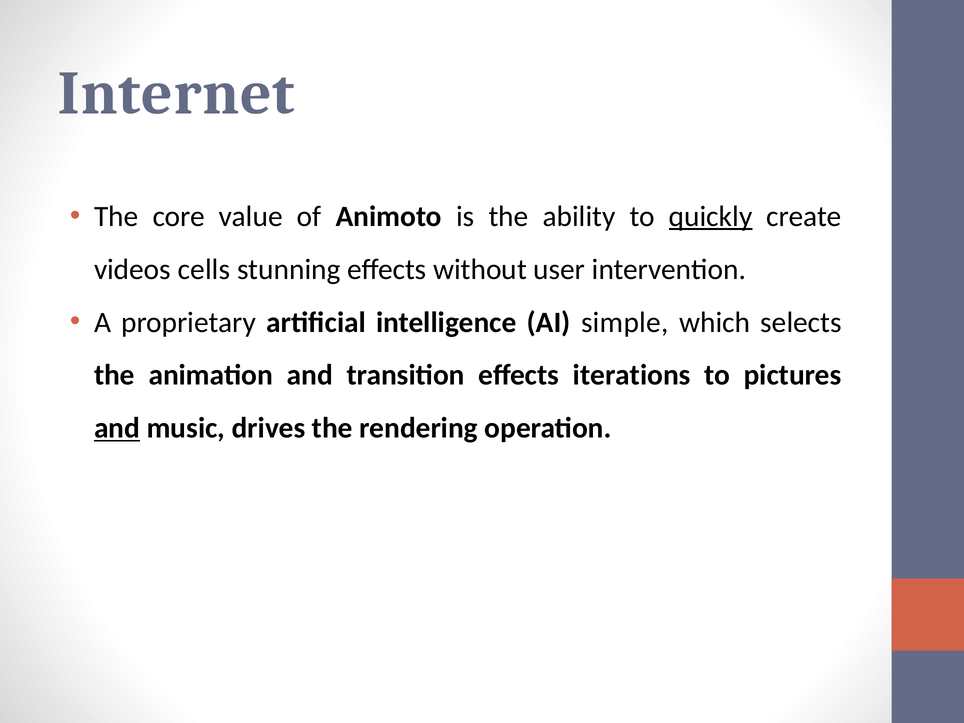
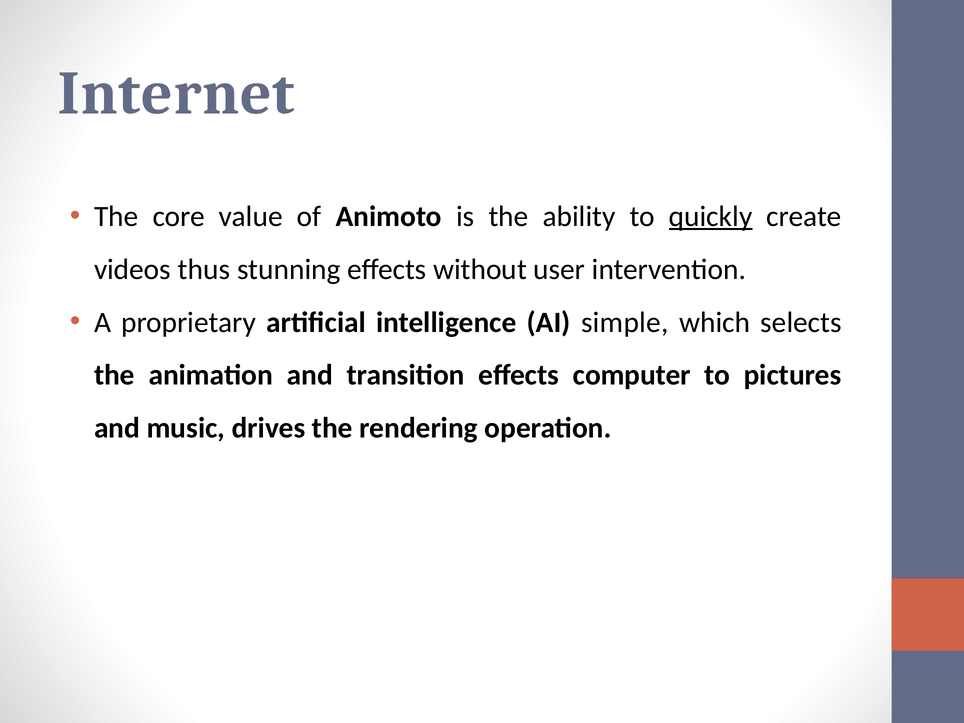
cells: cells -> thus
iterations: iterations -> computer
and at (117, 428) underline: present -> none
